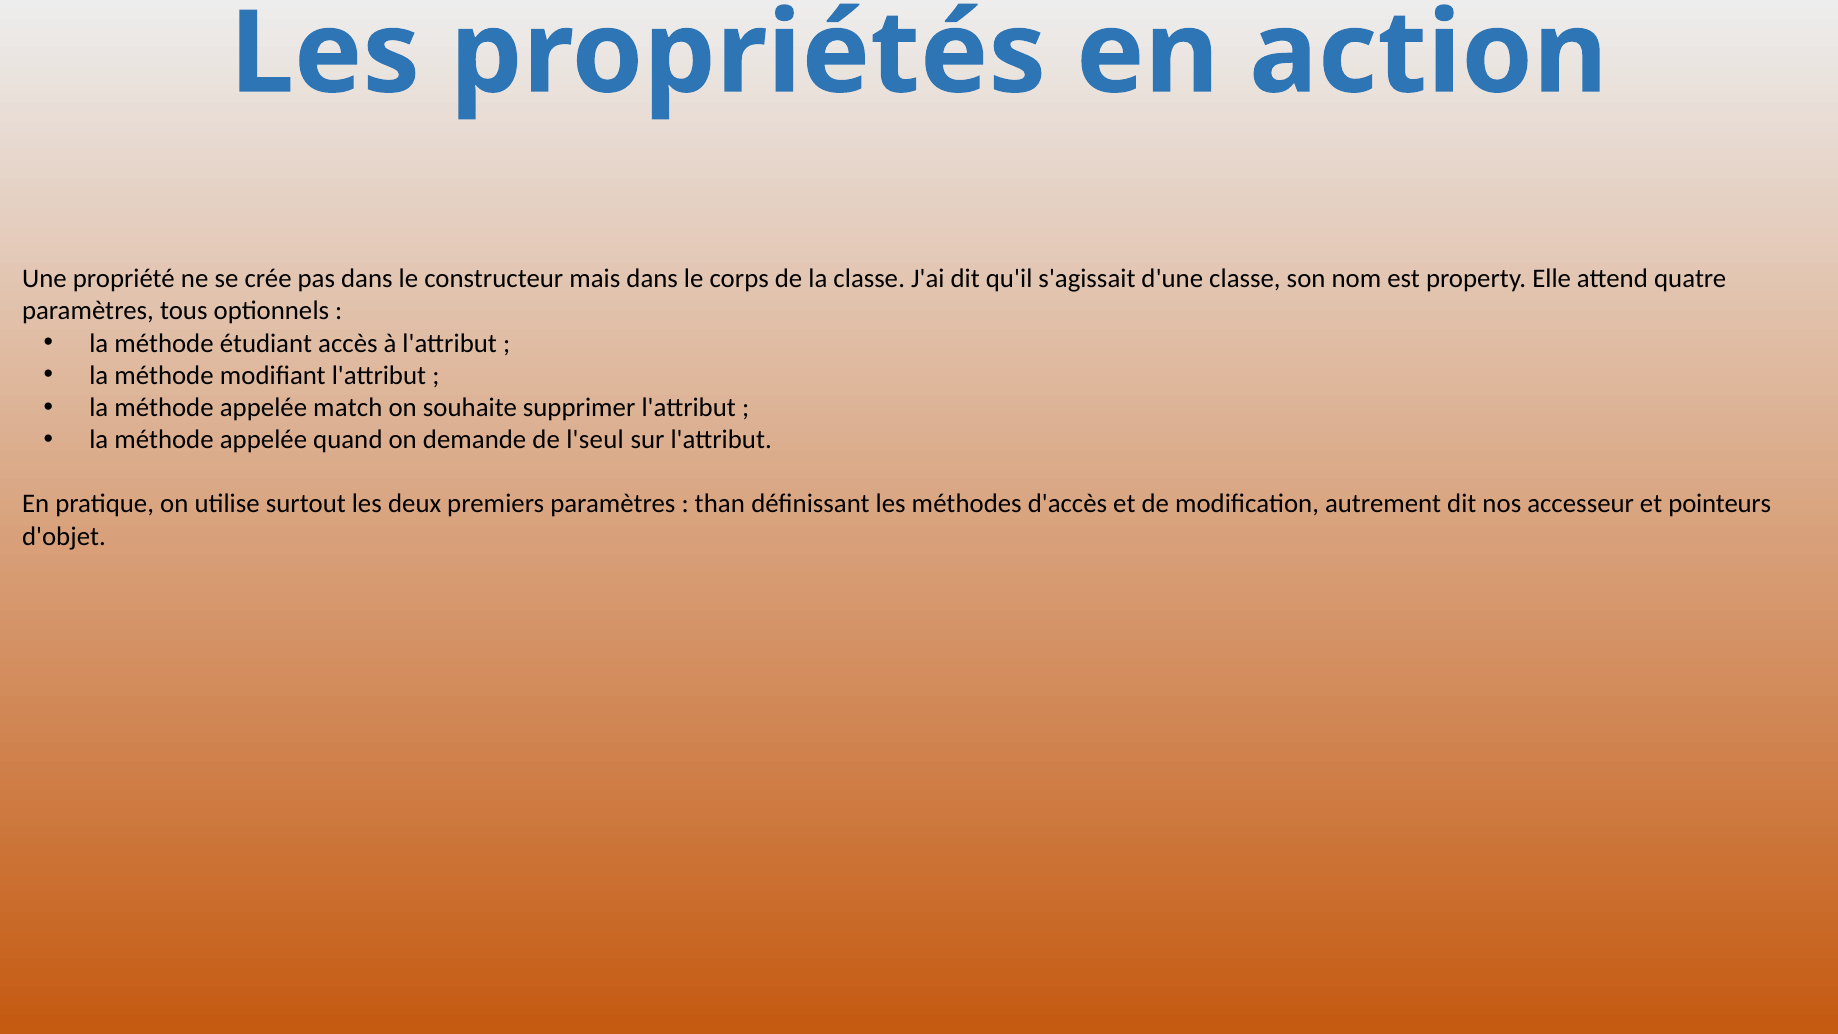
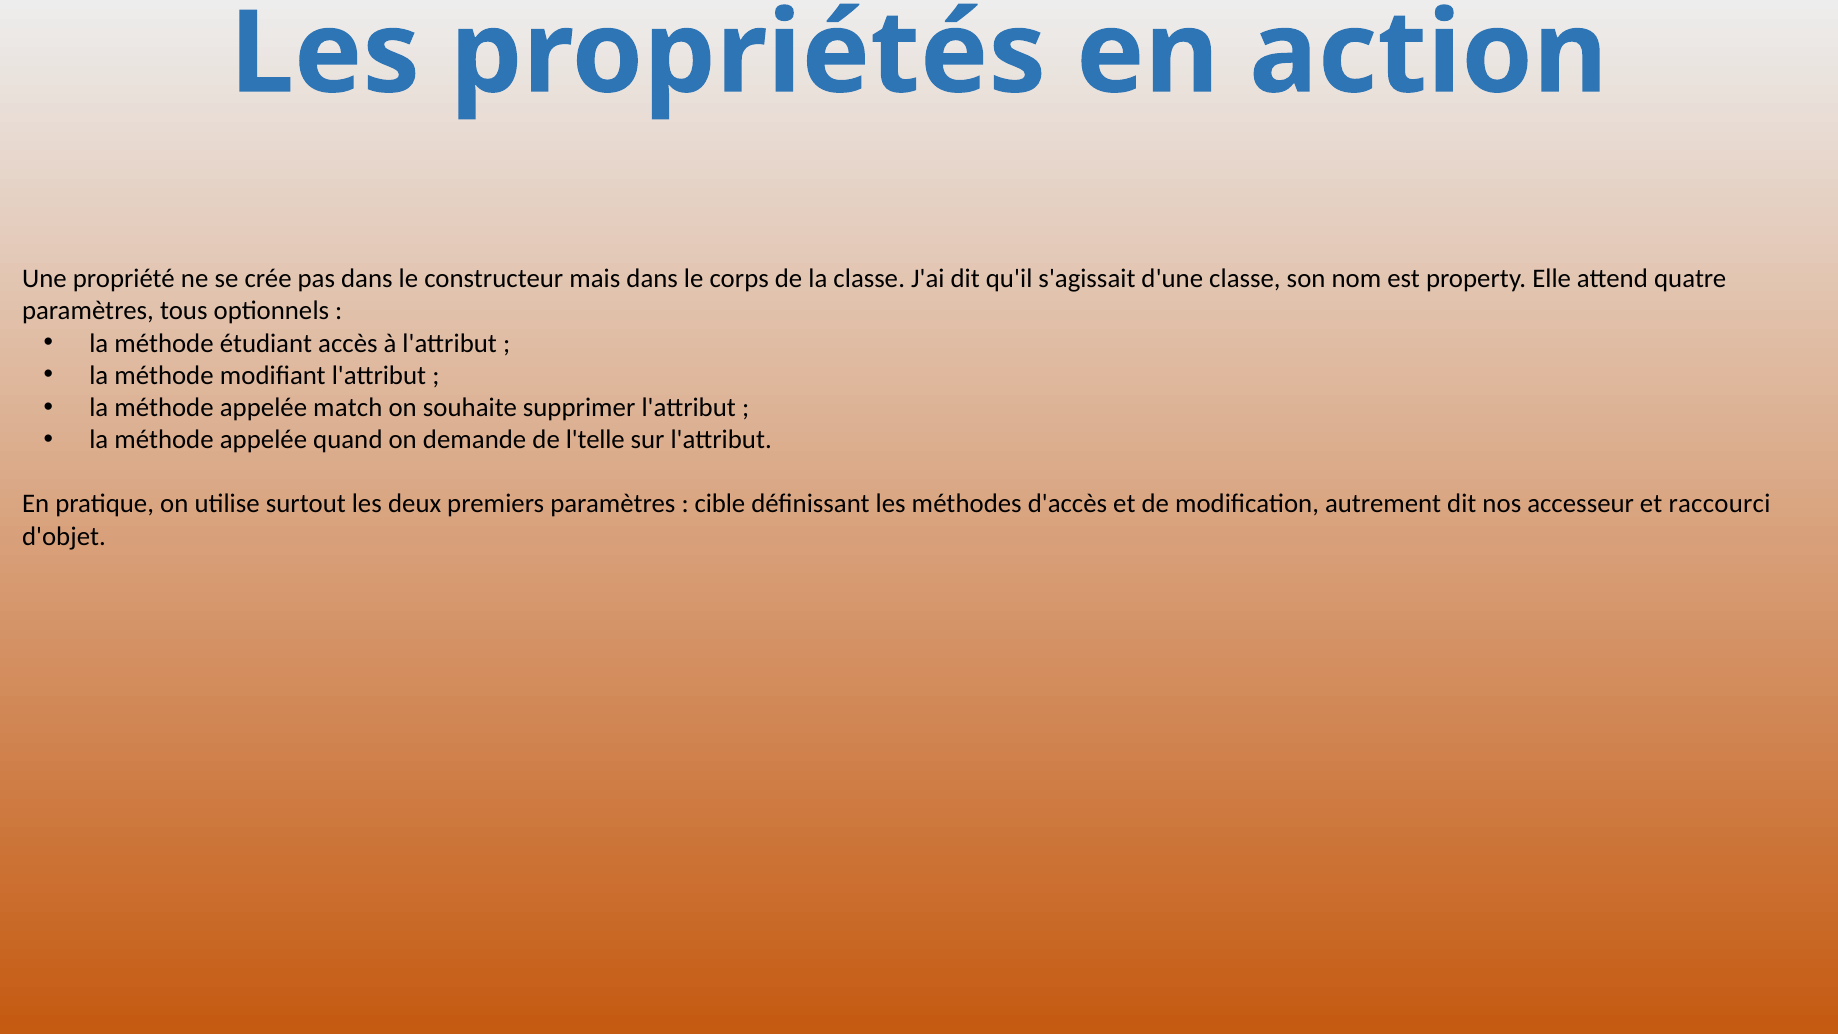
l'seul: l'seul -> l'telle
than: than -> cible
pointeurs: pointeurs -> raccourci
